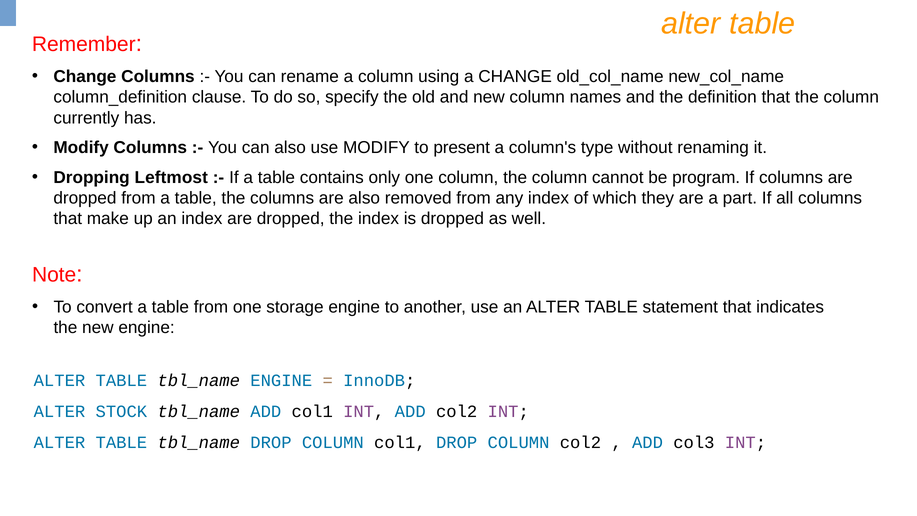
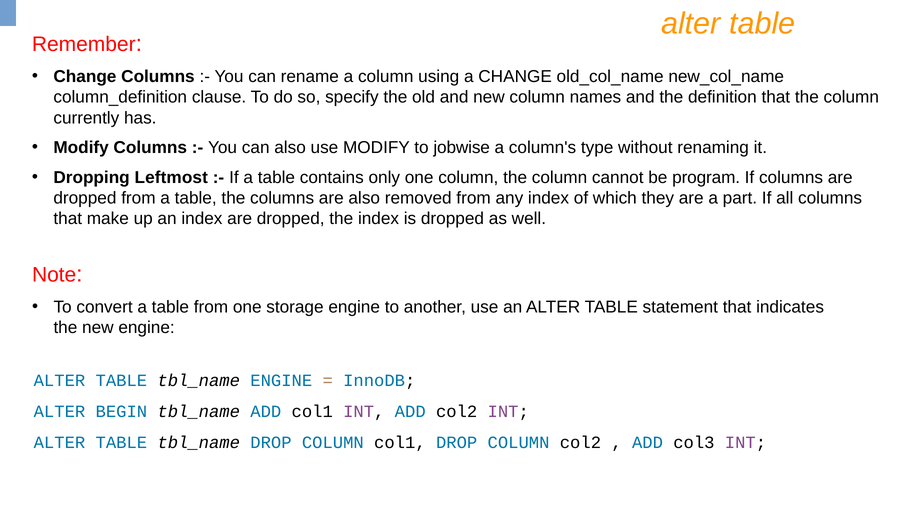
present: present -> jobwise
STOCK: STOCK -> BEGIN
